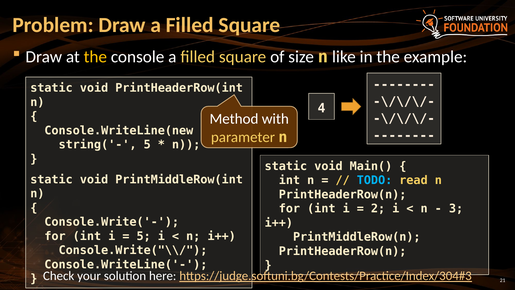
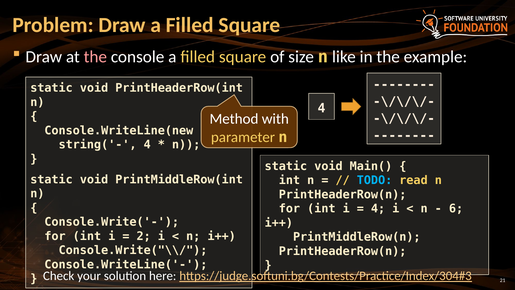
the at (95, 57) colour: yellow -> pink
string('- 5: 5 -> 4
2 at (378, 208): 2 -> 4
3: 3 -> 6
5 at (144, 236): 5 -> 2
